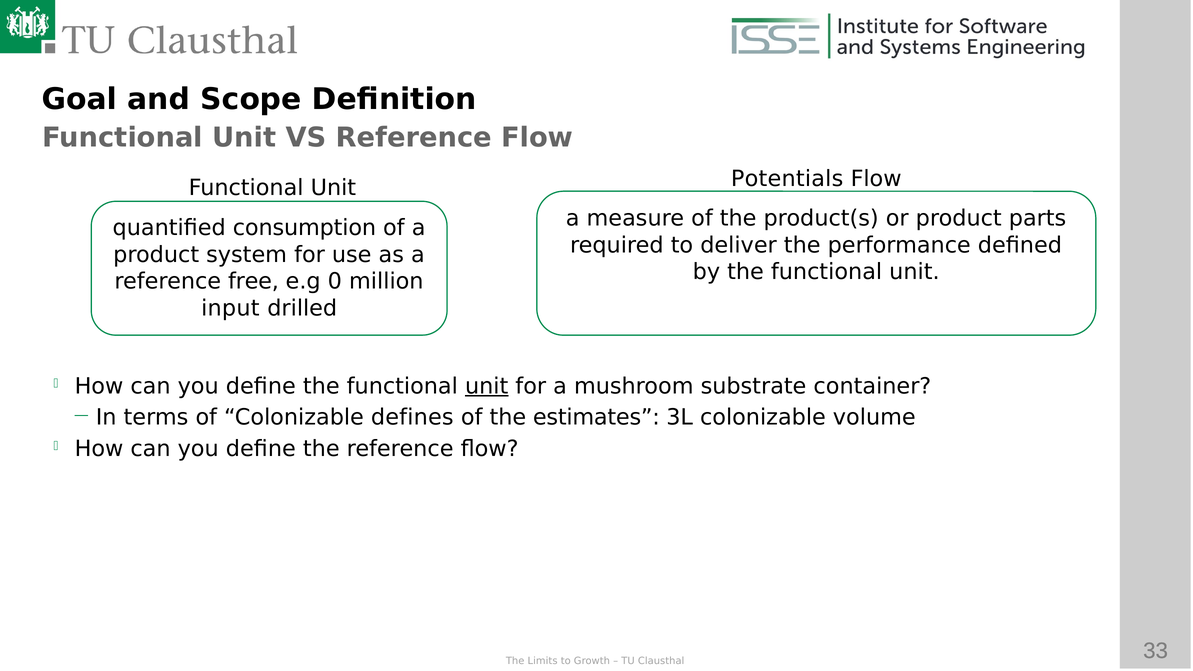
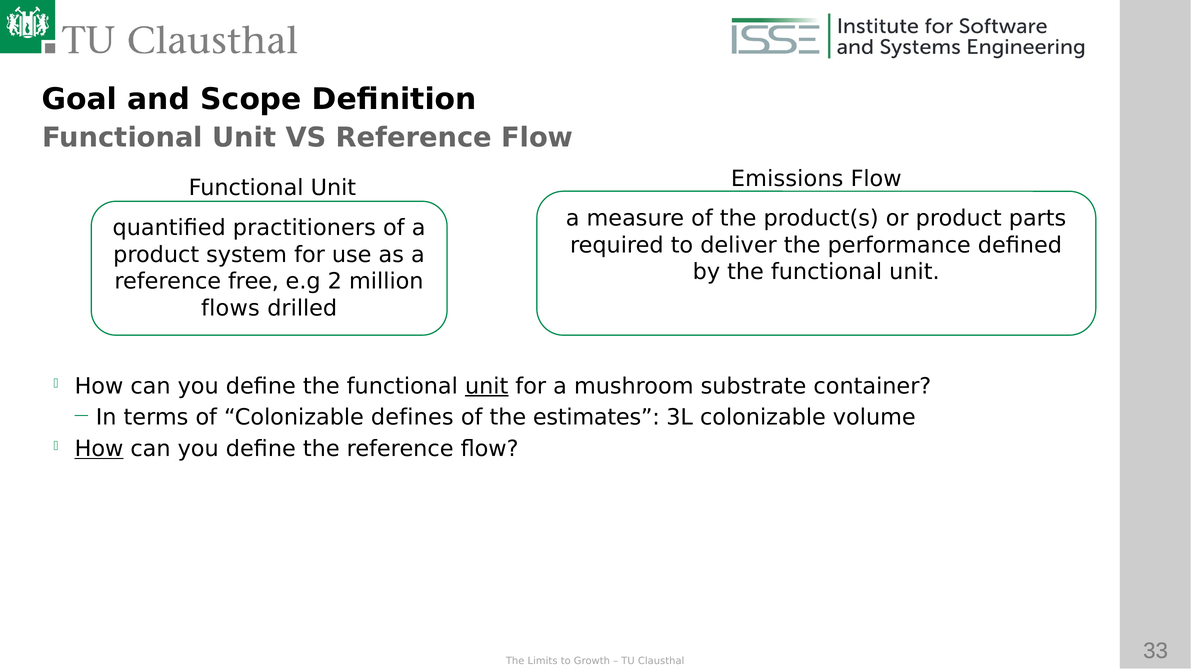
Potentials: Potentials -> Emissions
consumption: consumption -> practitioners
0: 0 -> 2
input: input -> flows
How at (99, 449) underline: none -> present
